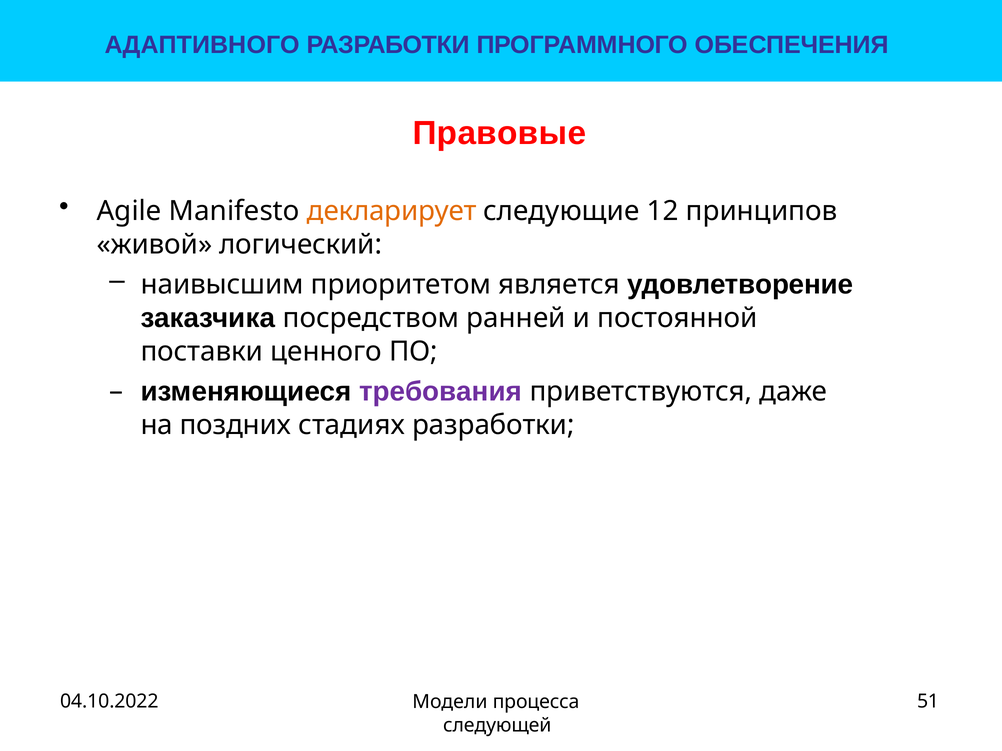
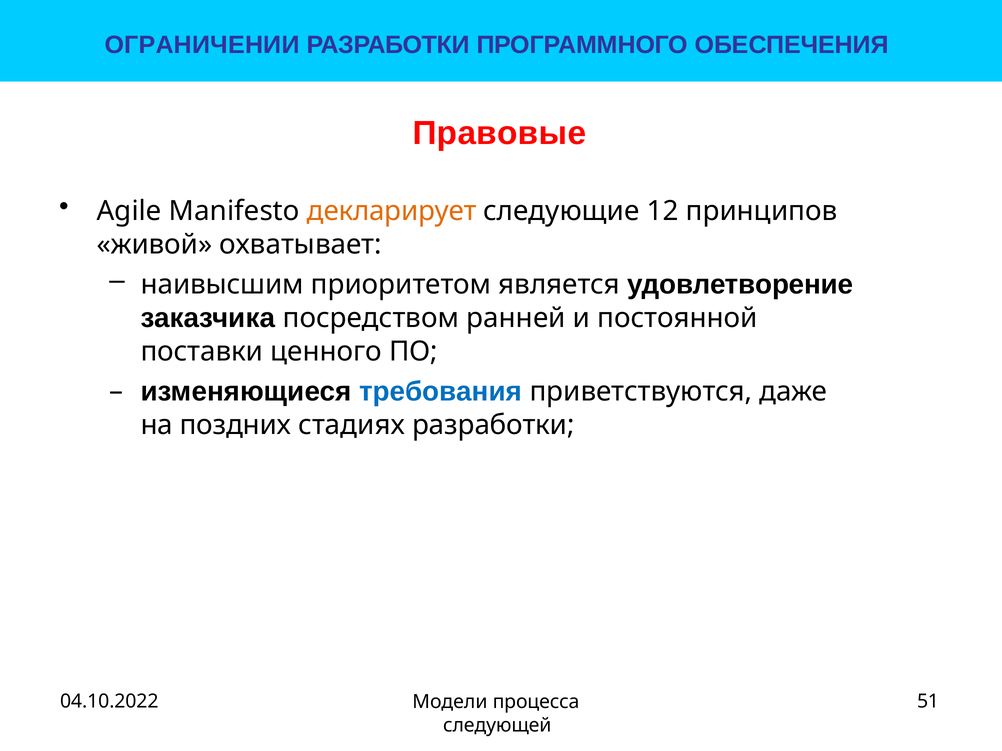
АДАПТИВНОГО: АДАПТИВНОГО -> ОГРАНИЧЕНИИ
логический: логический -> охватывает
требования colour: purple -> blue
